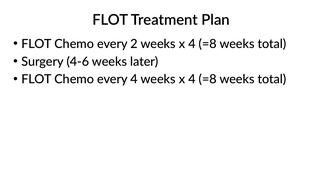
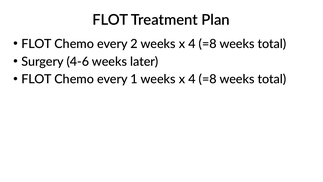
every 4: 4 -> 1
